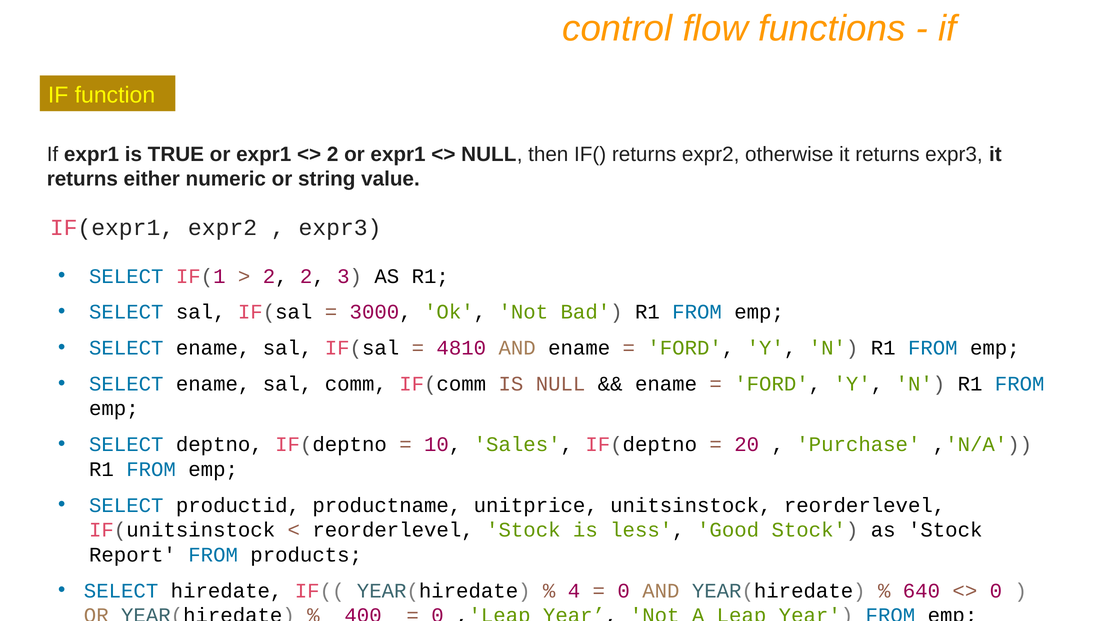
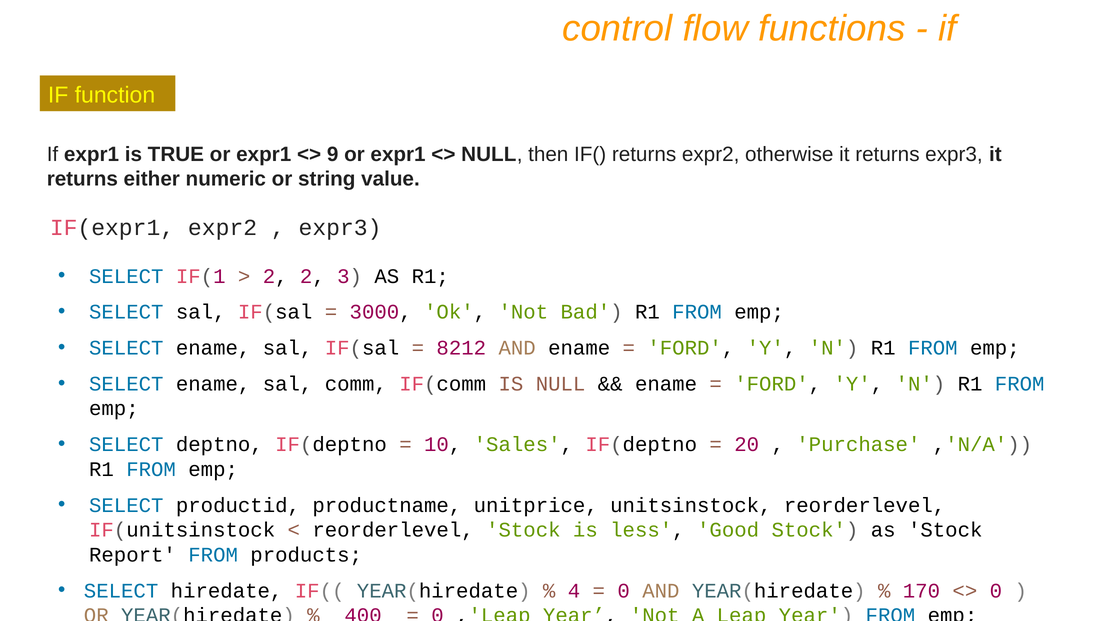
2 at (333, 154): 2 -> 9
4810: 4810 -> 8212
640: 640 -> 170
